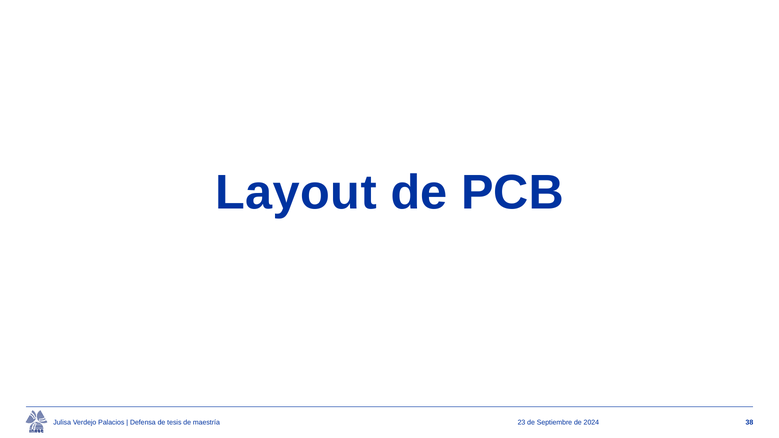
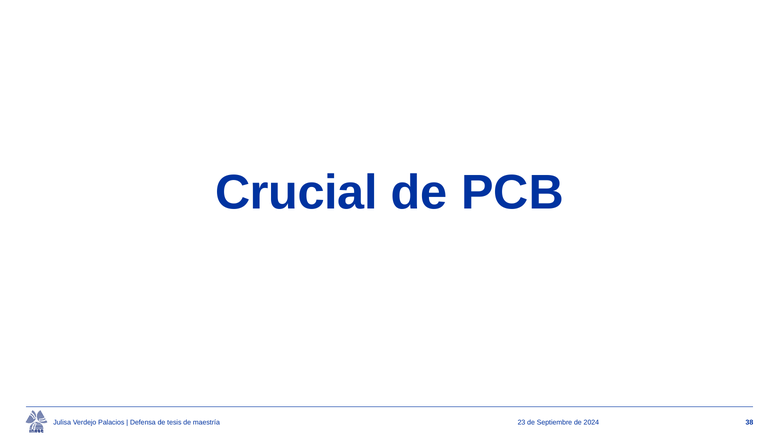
Layout: Layout -> Crucial
